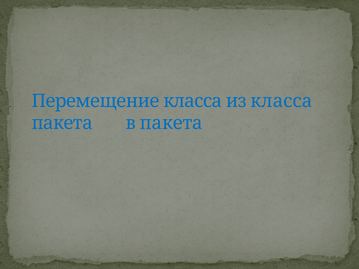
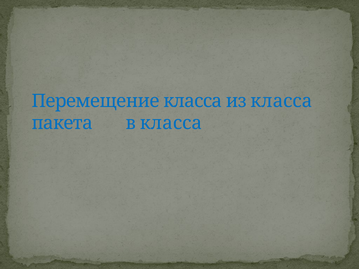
в пакета: пакета -> класса
